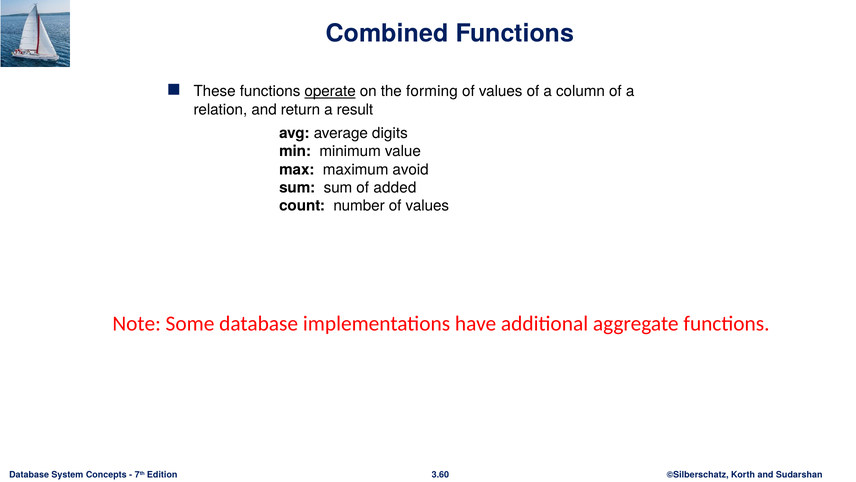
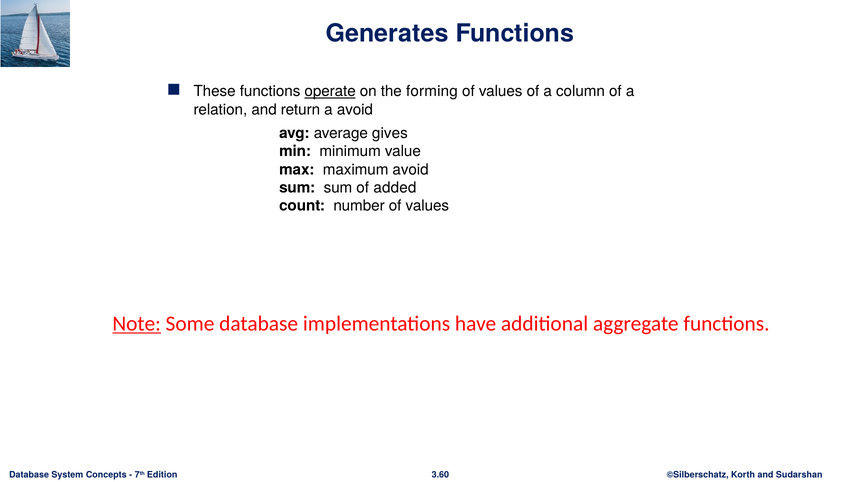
Combined: Combined -> Generates
a result: result -> avoid
digits: digits -> gives
Note underline: none -> present
